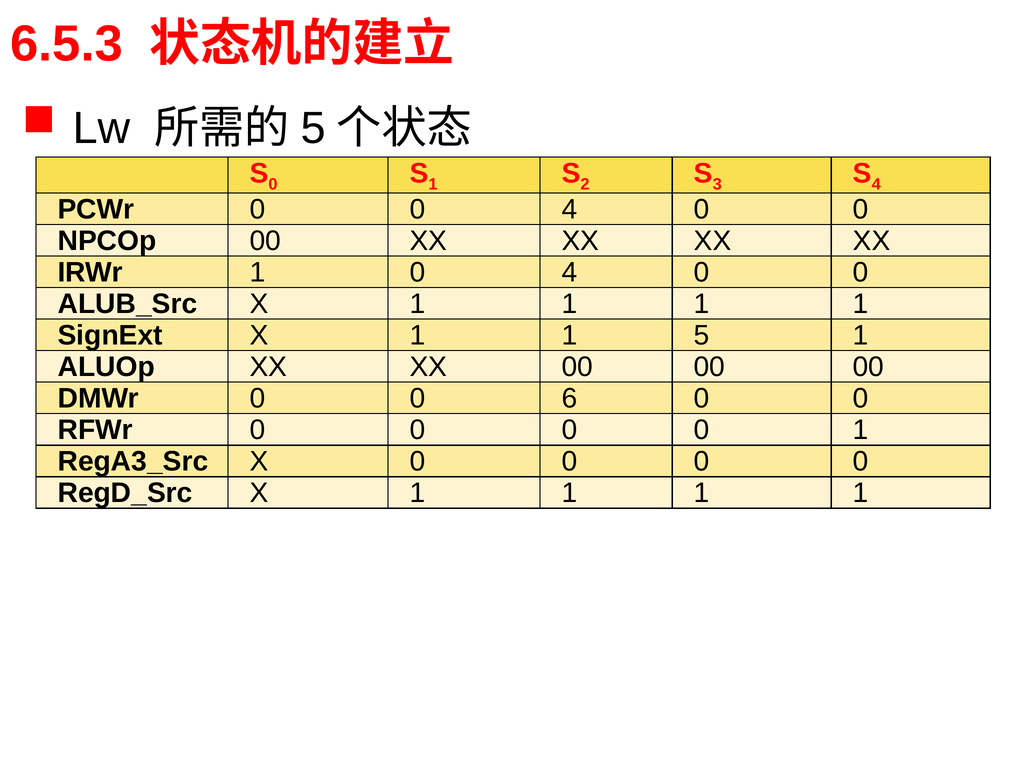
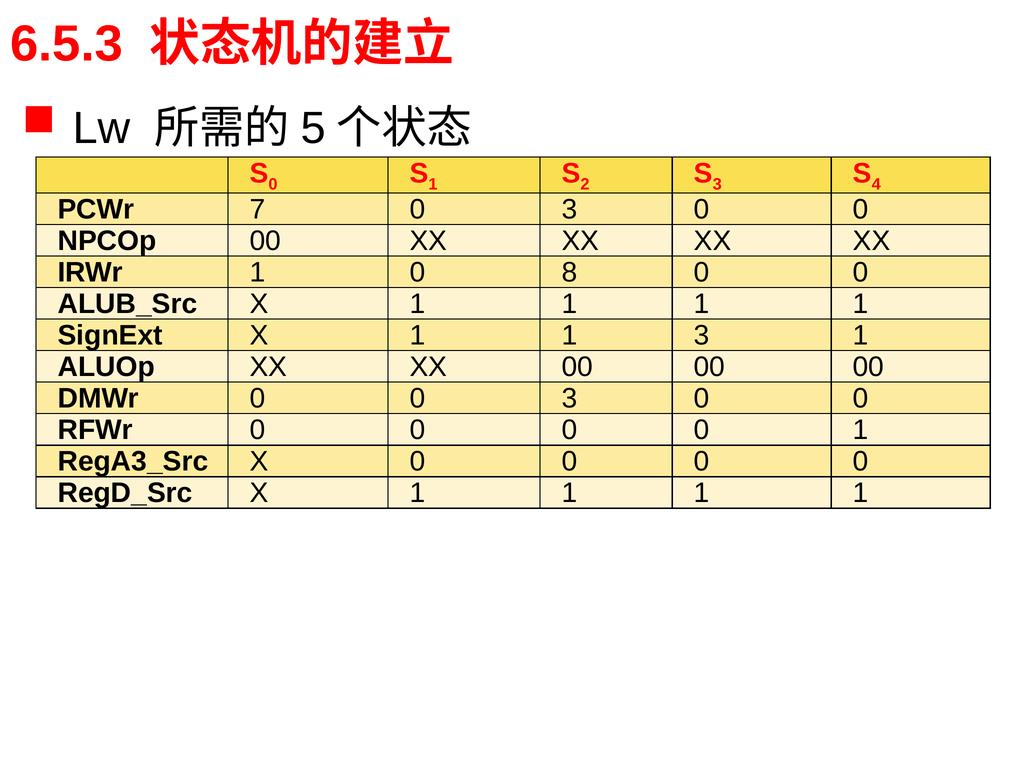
PCWr 0: 0 -> 7
4 at (570, 209): 4 -> 3
1 0 4: 4 -> 8
1 5: 5 -> 3
0 0 6: 6 -> 3
